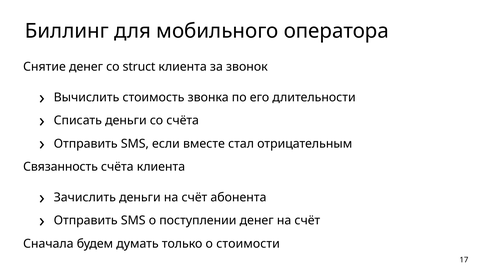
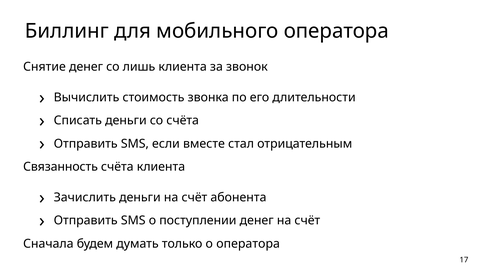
struct: struct -> лишь
о стоимости: стоимости -> оператора
